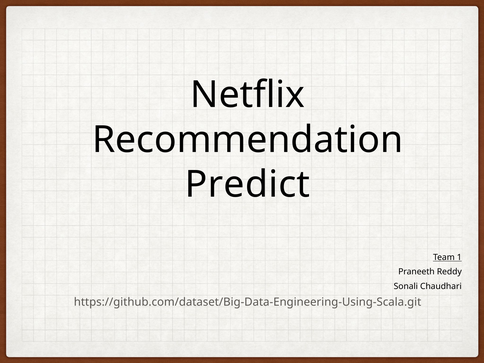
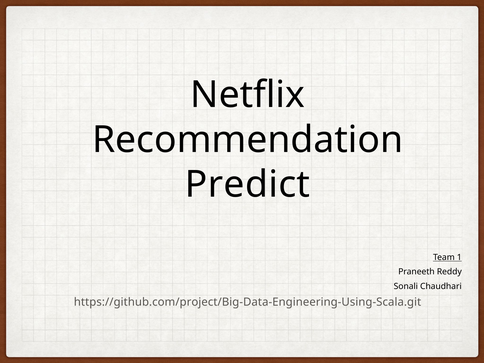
https://github.com/dataset/Big-Data-Engineering-Using-Scala.git: https://github.com/dataset/Big-Data-Engineering-Using-Scala.git -> https://github.com/project/Big-Data-Engineering-Using-Scala.git
